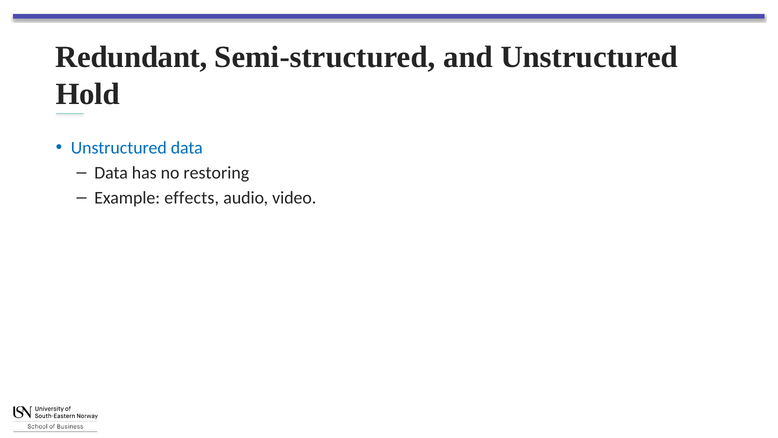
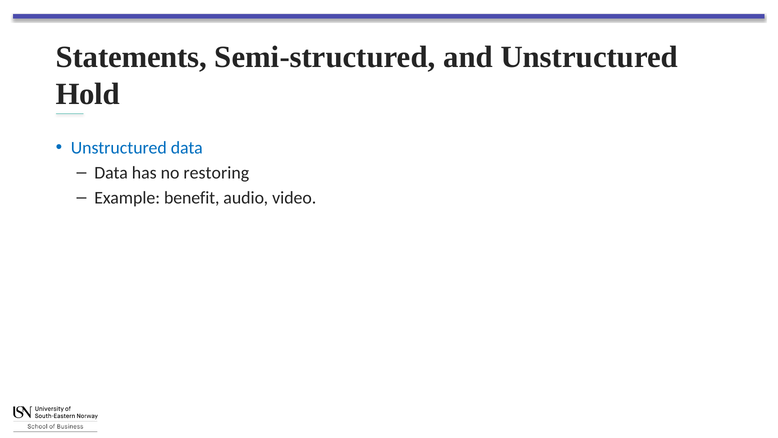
Redundant: Redundant -> Statements
effects: effects -> benefit
